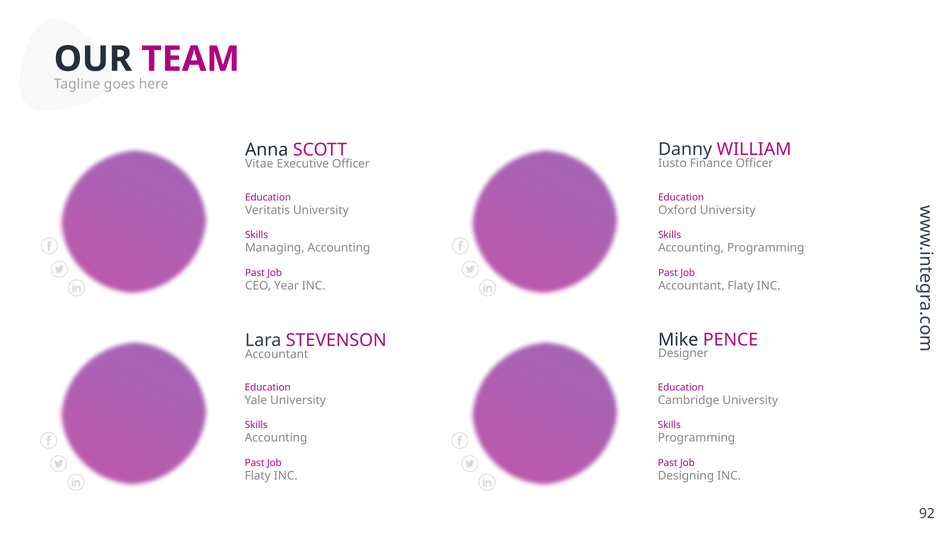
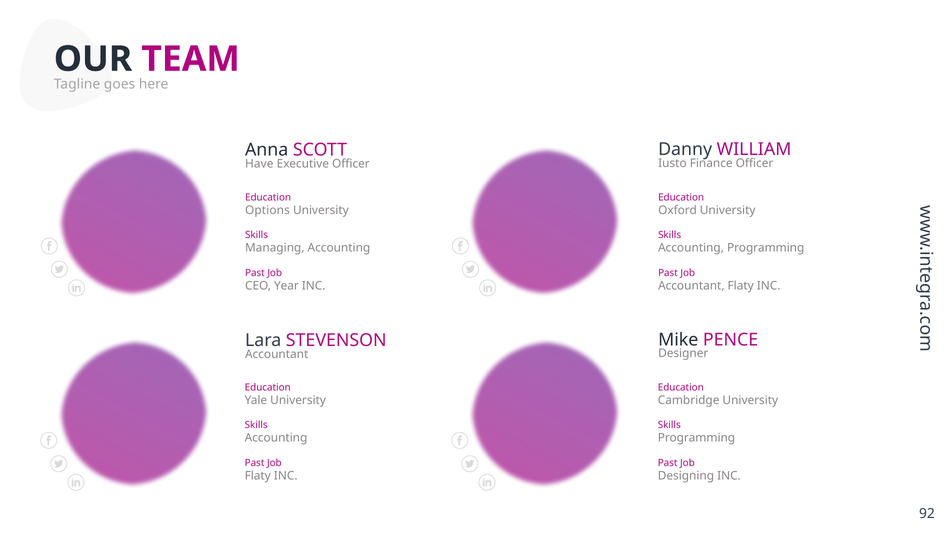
Vitae: Vitae -> Have
Veritatis: Veritatis -> Options
